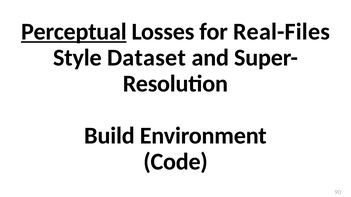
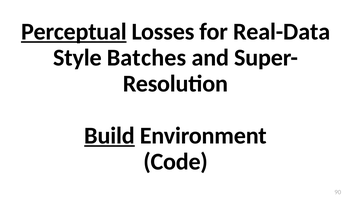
Real-Files: Real-Files -> Real-Data
Dataset: Dataset -> Batches
Build underline: none -> present
